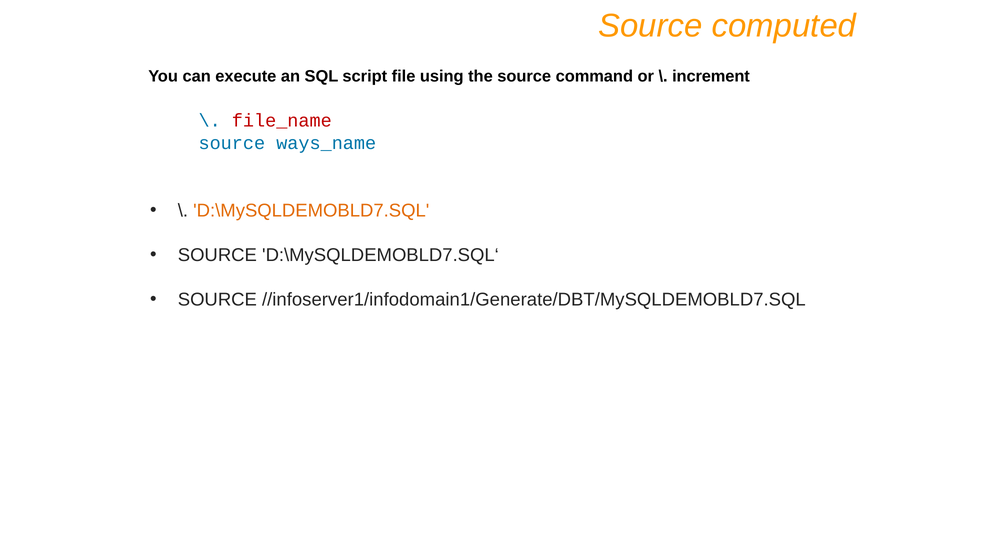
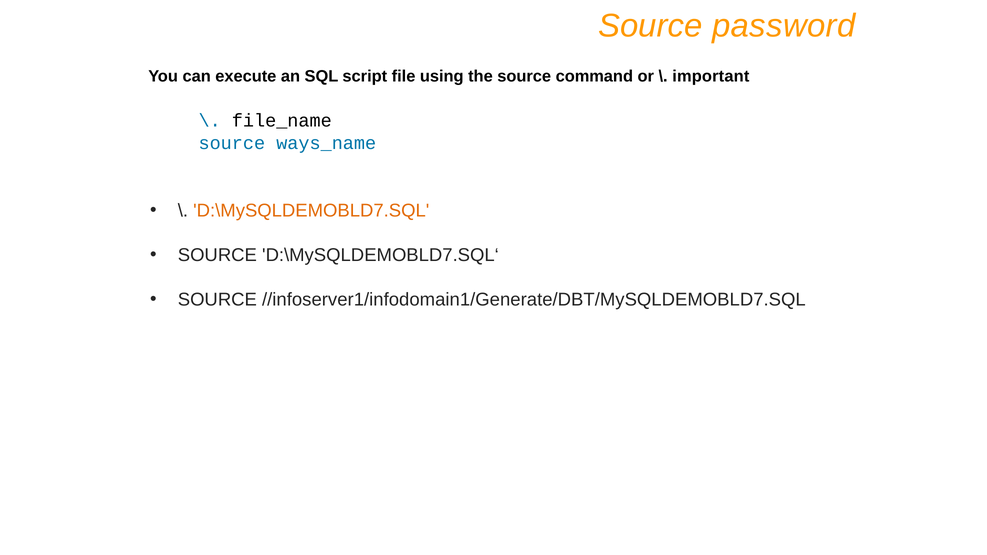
computed: computed -> password
increment: increment -> important
file_name colour: red -> black
